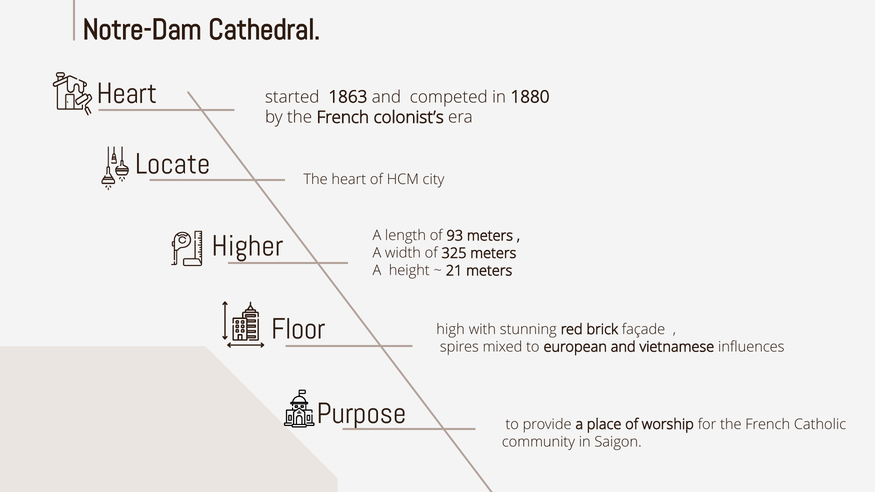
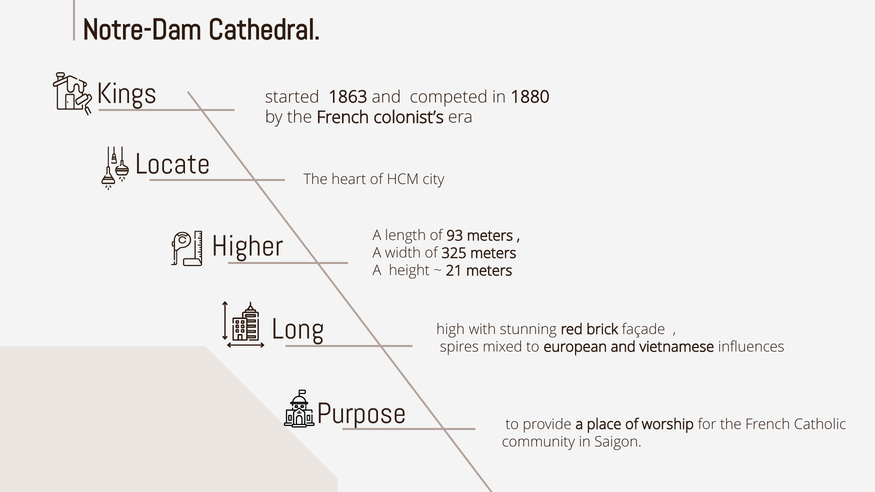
Heart at (127, 94): Heart -> Kings
Floor: Floor -> Long
